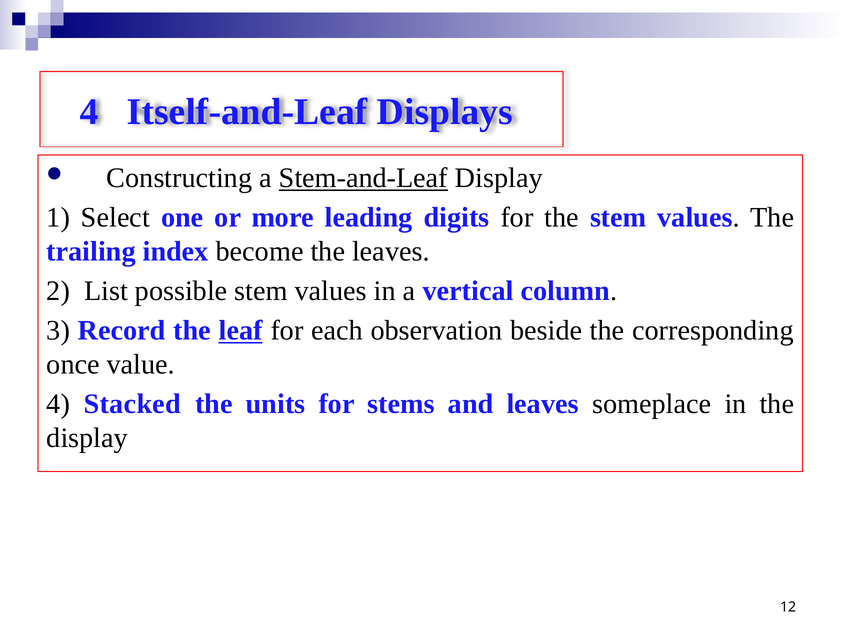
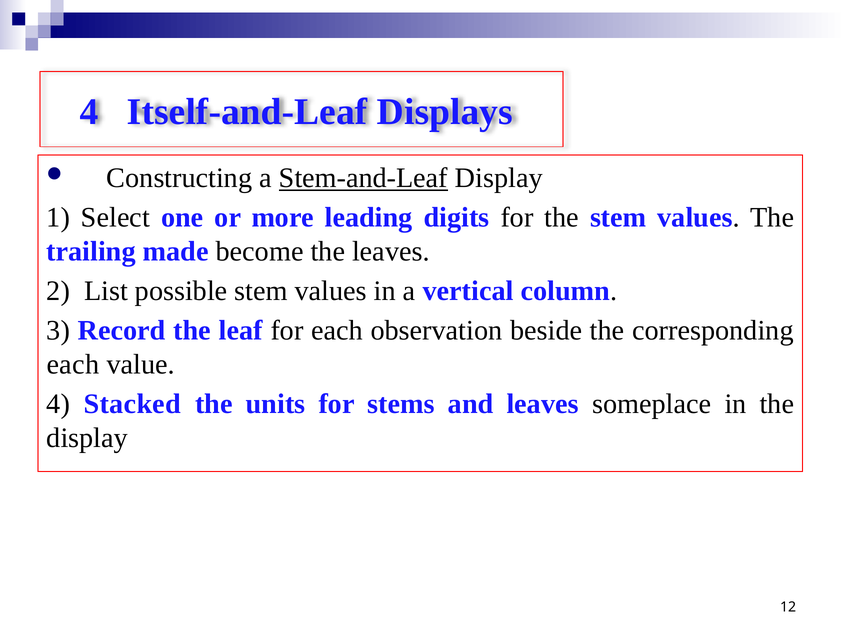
index: index -> made
leaf underline: present -> none
once at (73, 364): once -> each
